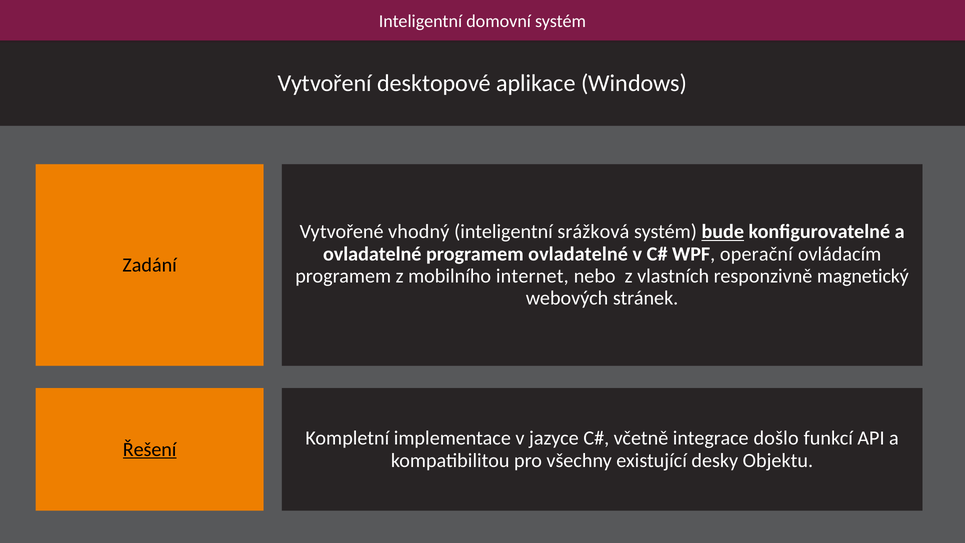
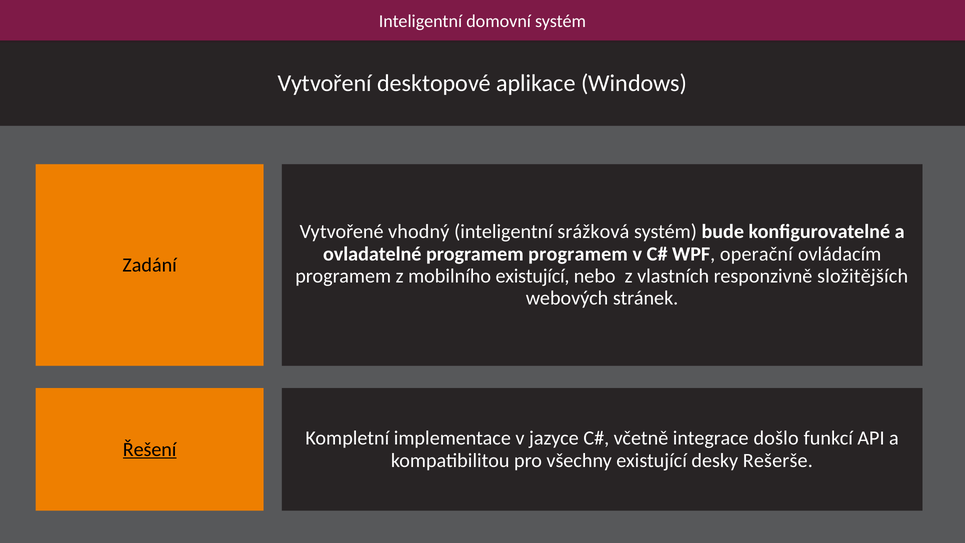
bude underline: present -> none
programem ovladatelné: ovladatelné -> programem
mobilního internet: internet -> existující
magnetický: magnetický -> složitějších
Objektu: Objektu -> Rešerše
